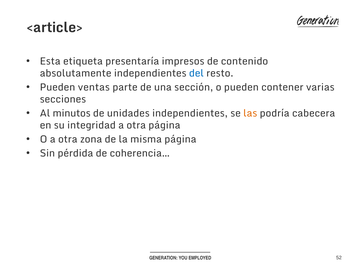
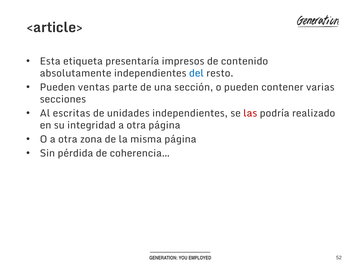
minutos: minutos -> escritas
las colour: orange -> red
cabecera: cabecera -> realizado
